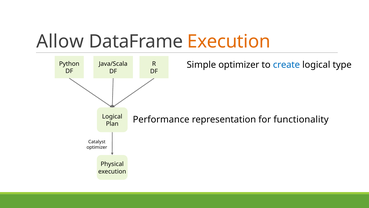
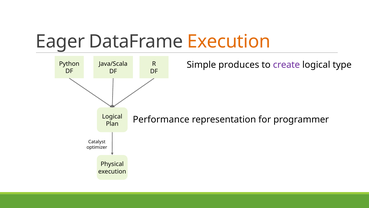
Allow: Allow -> Eager
Simple optimizer: optimizer -> produces
create colour: blue -> purple
functionality: functionality -> programmer
